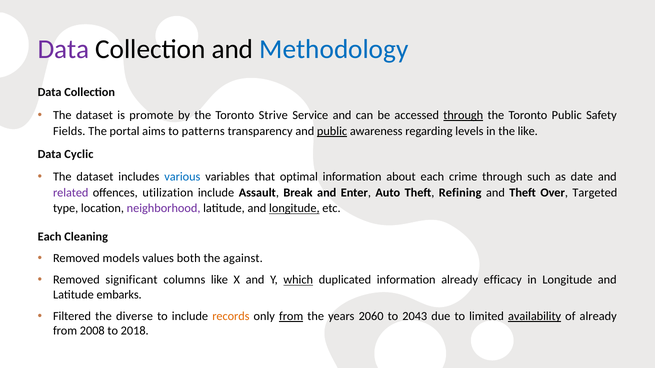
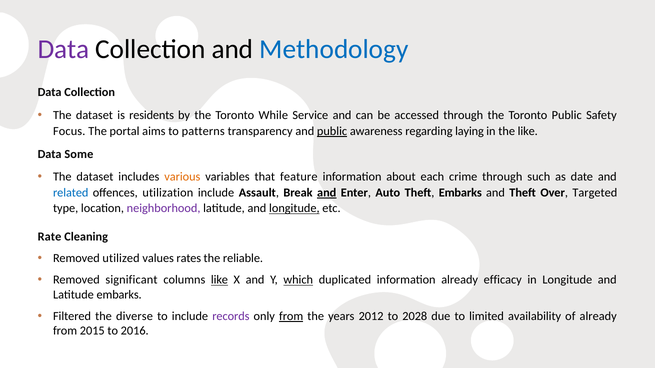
promote: promote -> residents
Strive: Strive -> While
through at (463, 115) underline: present -> none
Fields: Fields -> Focus
levels: levels -> laying
Cyclic: Cyclic -> Some
various colour: blue -> orange
optimal: optimal -> feature
related colour: purple -> blue
and at (327, 193) underline: none -> present
Theft Refining: Refining -> Embarks
Each at (50, 237): Each -> Rate
models: models -> utilized
both: both -> rates
against: against -> reliable
like at (219, 280) underline: none -> present
records colour: orange -> purple
2060: 2060 -> 2012
2043: 2043 -> 2028
availability underline: present -> none
2008: 2008 -> 2015
2018: 2018 -> 2016
